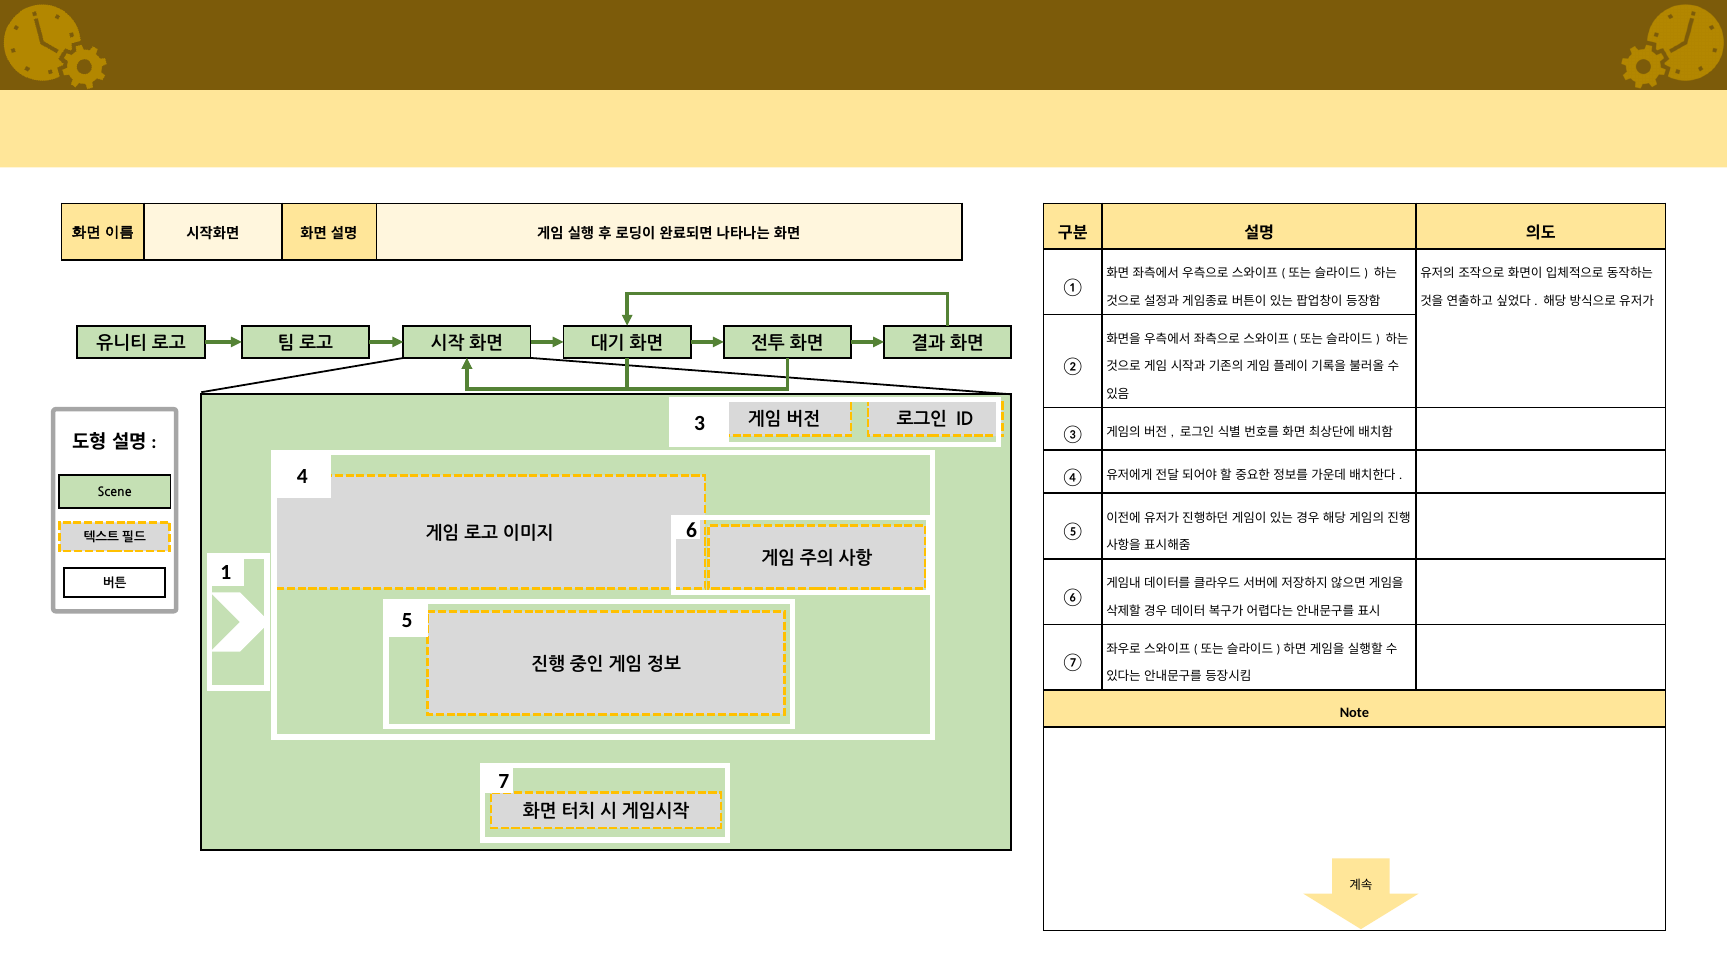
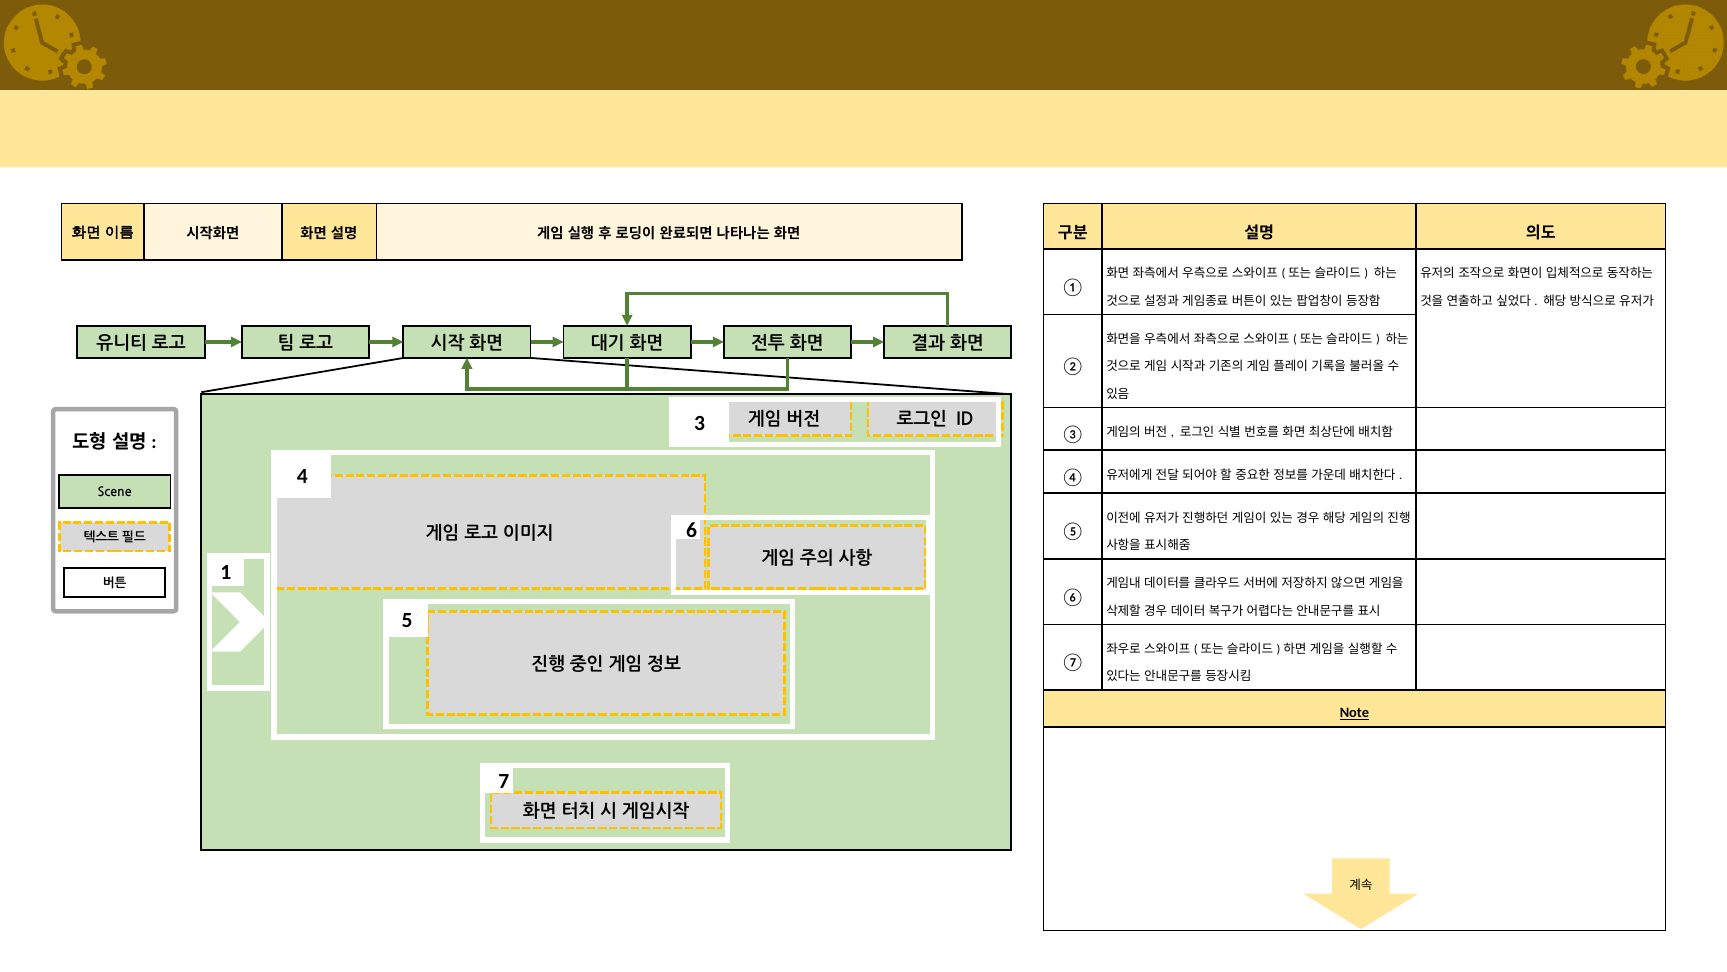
Note underline: none -> present
